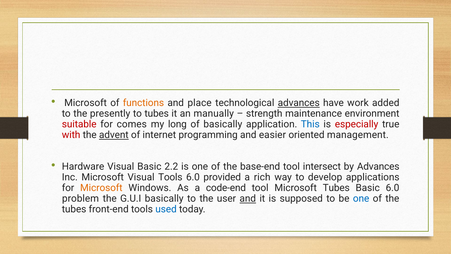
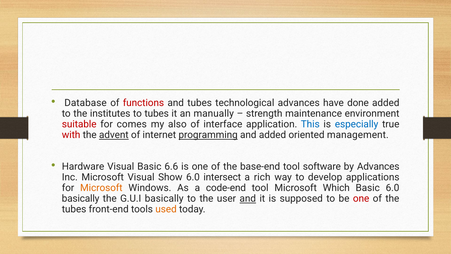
Microsoft at (86, 103): Microsoft -> Database
functions colour: orange -> red
and place: place -> tubes
advances at (299, 103) underline: present -> none
work: work -> done
presently: presently -> institutes
long: long -> also
of basically: basically -> interface
especially colour: red -> blue
programming underline: none -> present
and easier: easier -> added
2.2: 2.2 -> 6.6
intersect: intersect -> software
Visual Tools: Tools -> Show
provided: provided -> intersect
Microsoft Tubes: Tubes -> Which
problem at (81, 198): problem -> basically
one at (361, 198) colour: blue -> red
used colour: blue -> orange
